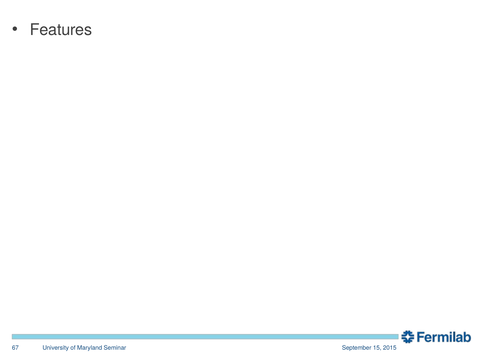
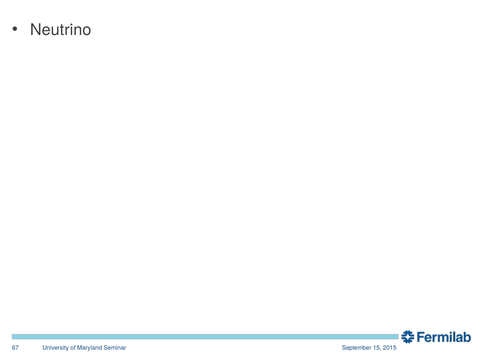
Features: Features -> Neutrino
